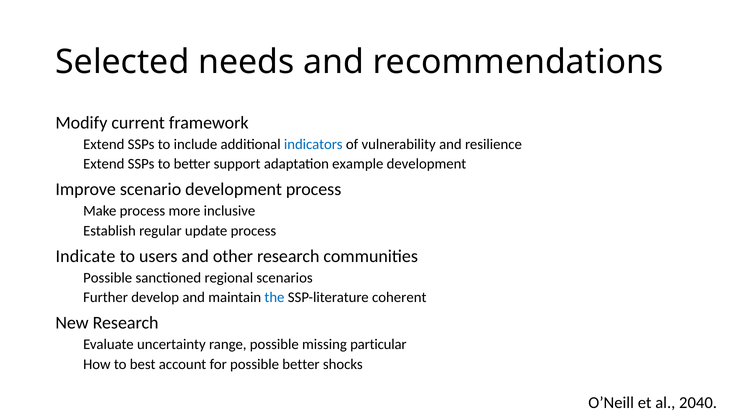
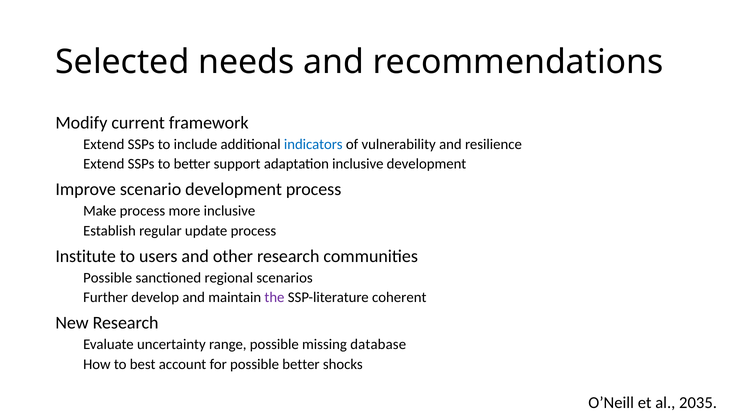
adaptation example: example -> inclusive
Indicate: Indicate -> Institute
the colour: blue -> purple
particular: particular -> database
2040: 2040 -> 2035
